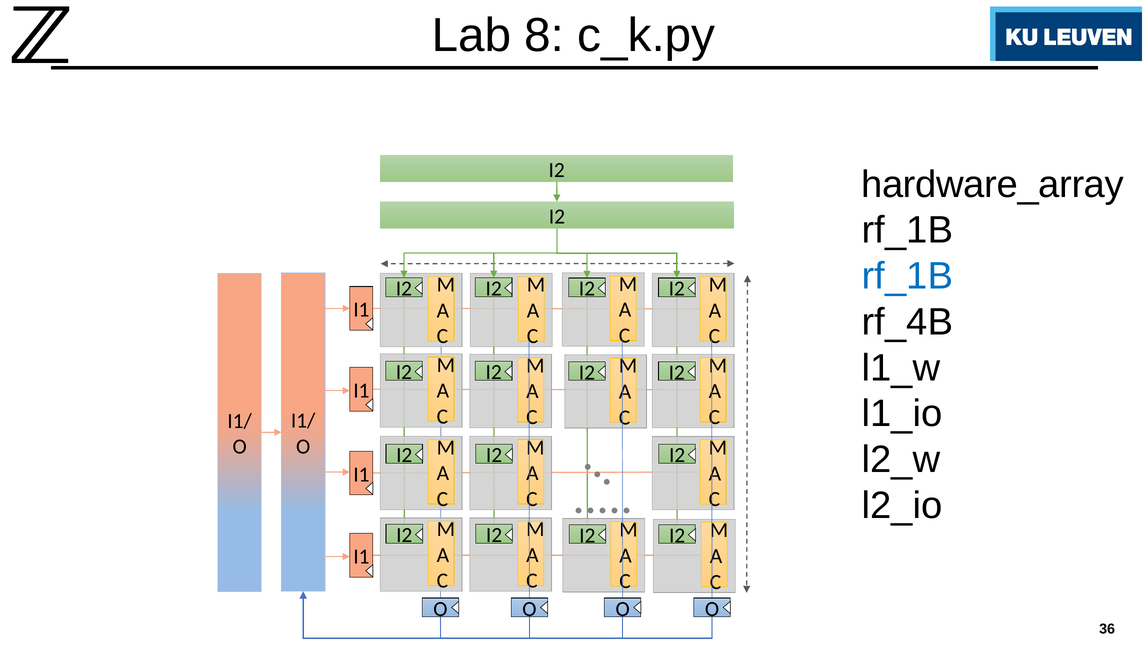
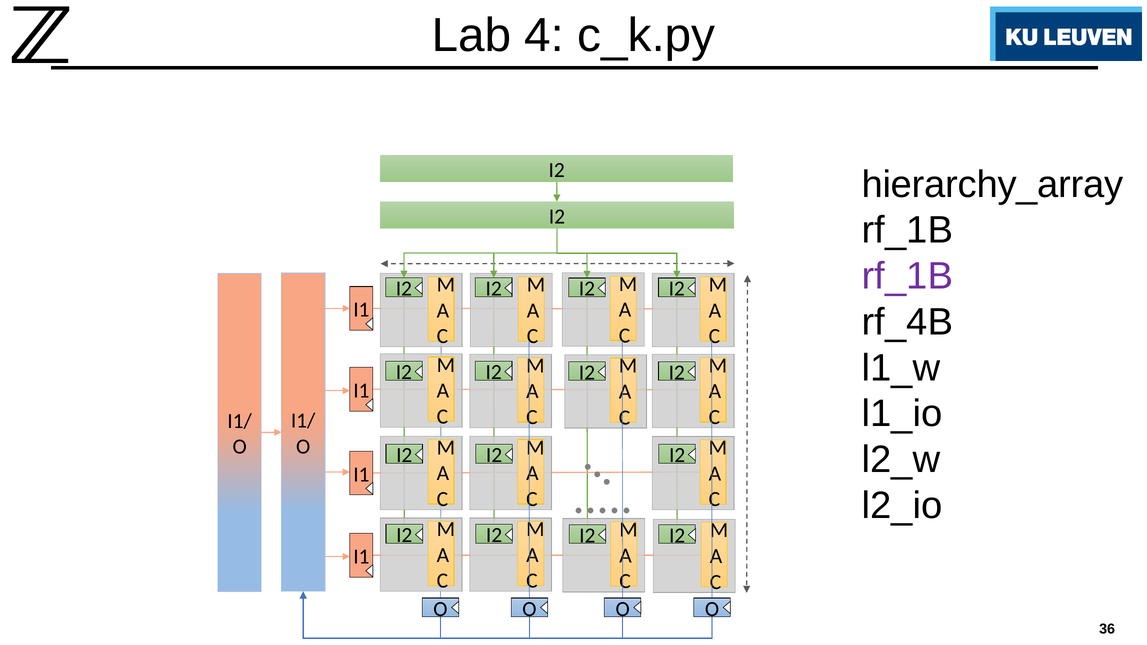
8: 8 -> 4
hardware_array: hardware_array -> hierarchy_array
rf_1B at (907, 276) colour: blue -> purple
